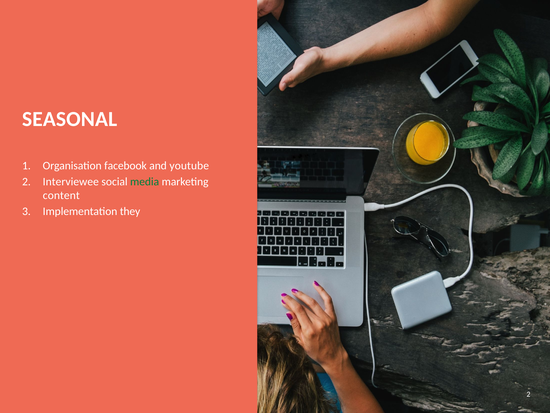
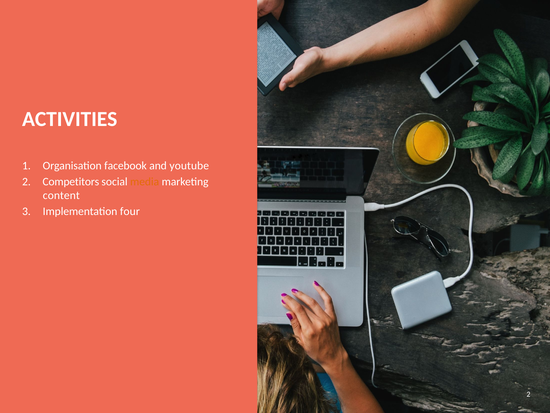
SEASONAL: SEASONAL -> ACTIVITIES
Interviewee: Interviewee -> Competitors
media colour: green -> orange
they: they -> four
